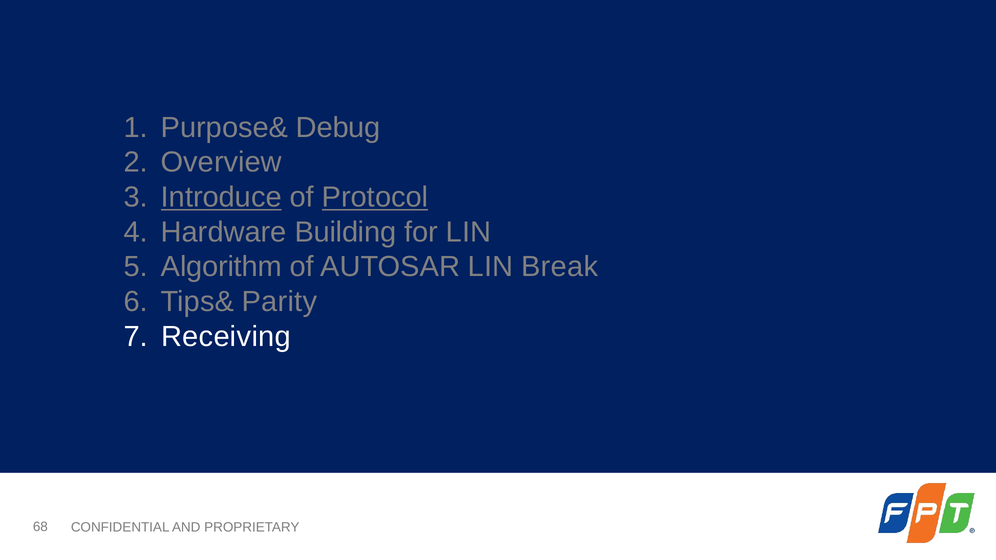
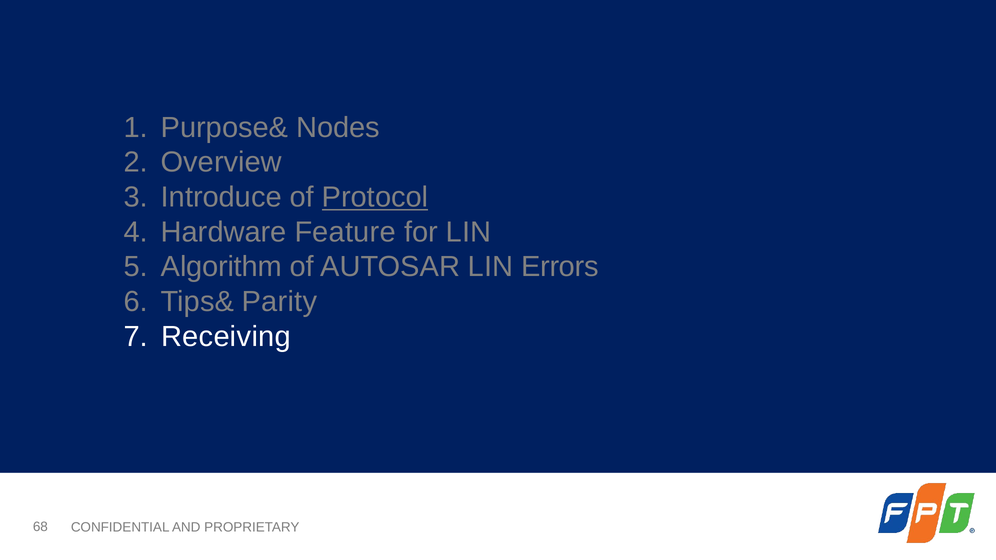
Debug: Debug -> Nodes
Introduce underline: present -> none
Building: Building -> Feature
Break: Break -> Errors
